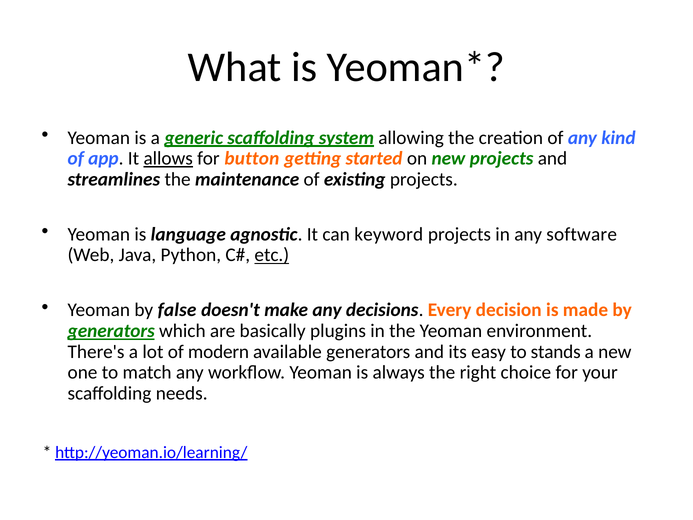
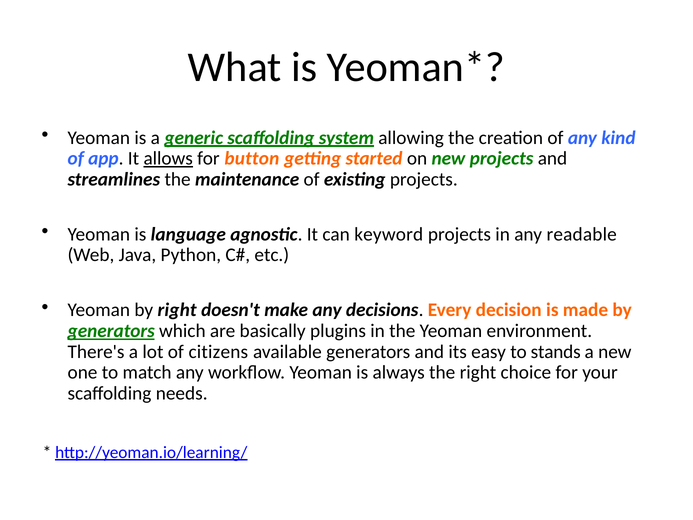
software: software -> readable
etc underline: present -> none
by false: false -> right
modern: modern -> citizens
